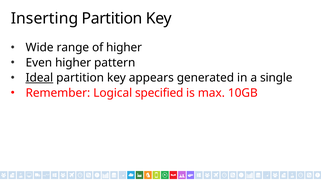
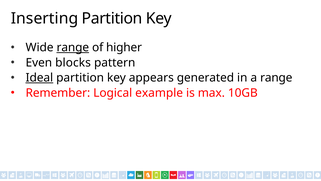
range at (73, 47) underline: none -> present
Even higher: higher -> blocks
a single: single -> range
specified: specified -> example
